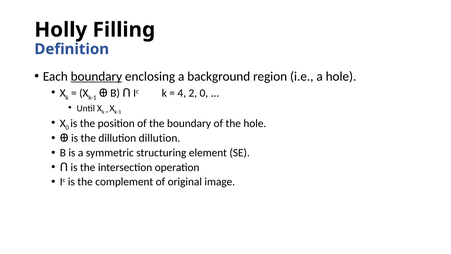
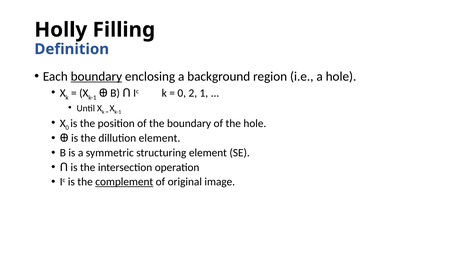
4 at (182, 93): 4 -> 0
2 0: 0 -> 1
dillution dillution: dillution -> element
complement underline: none -> present
